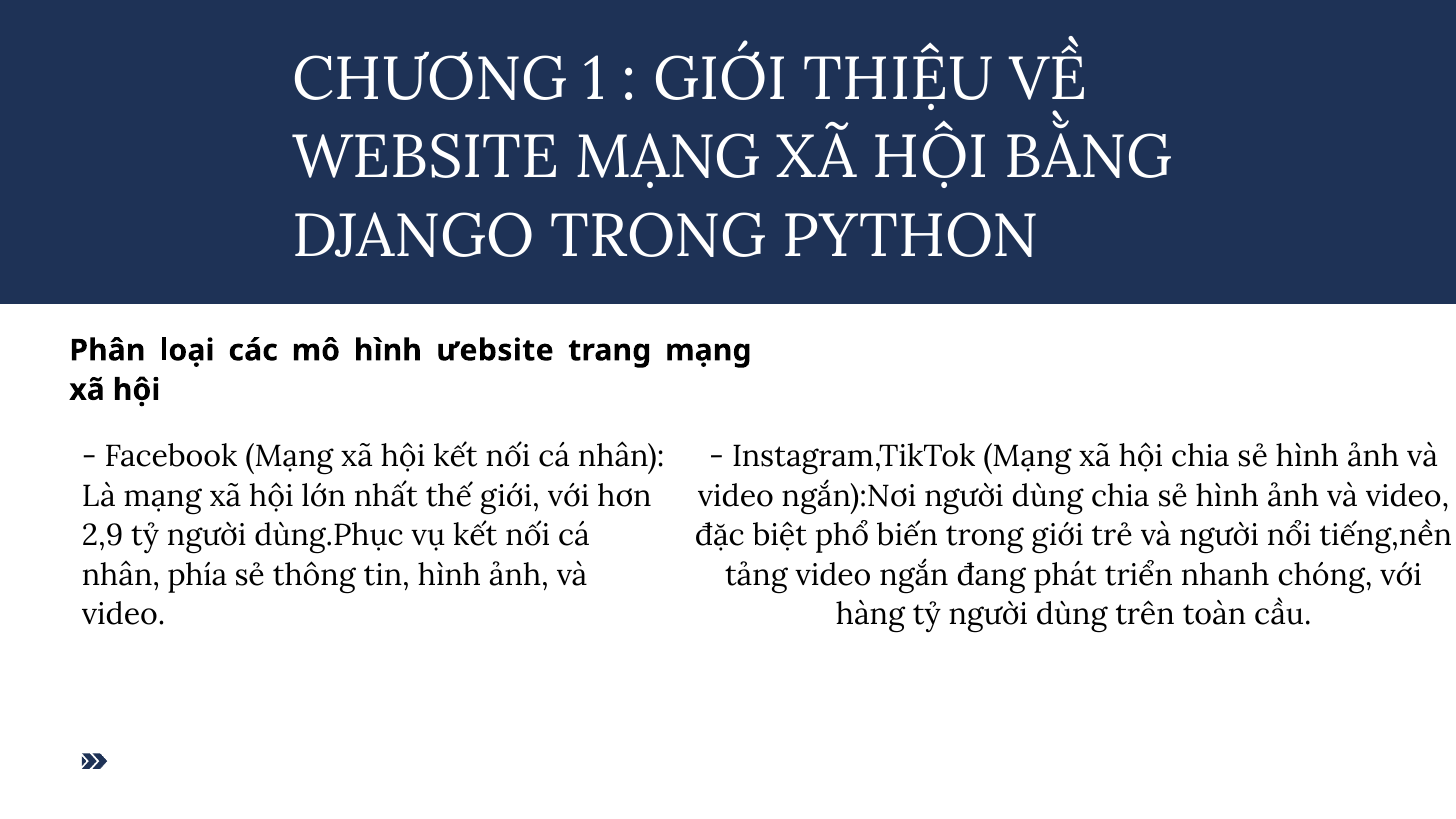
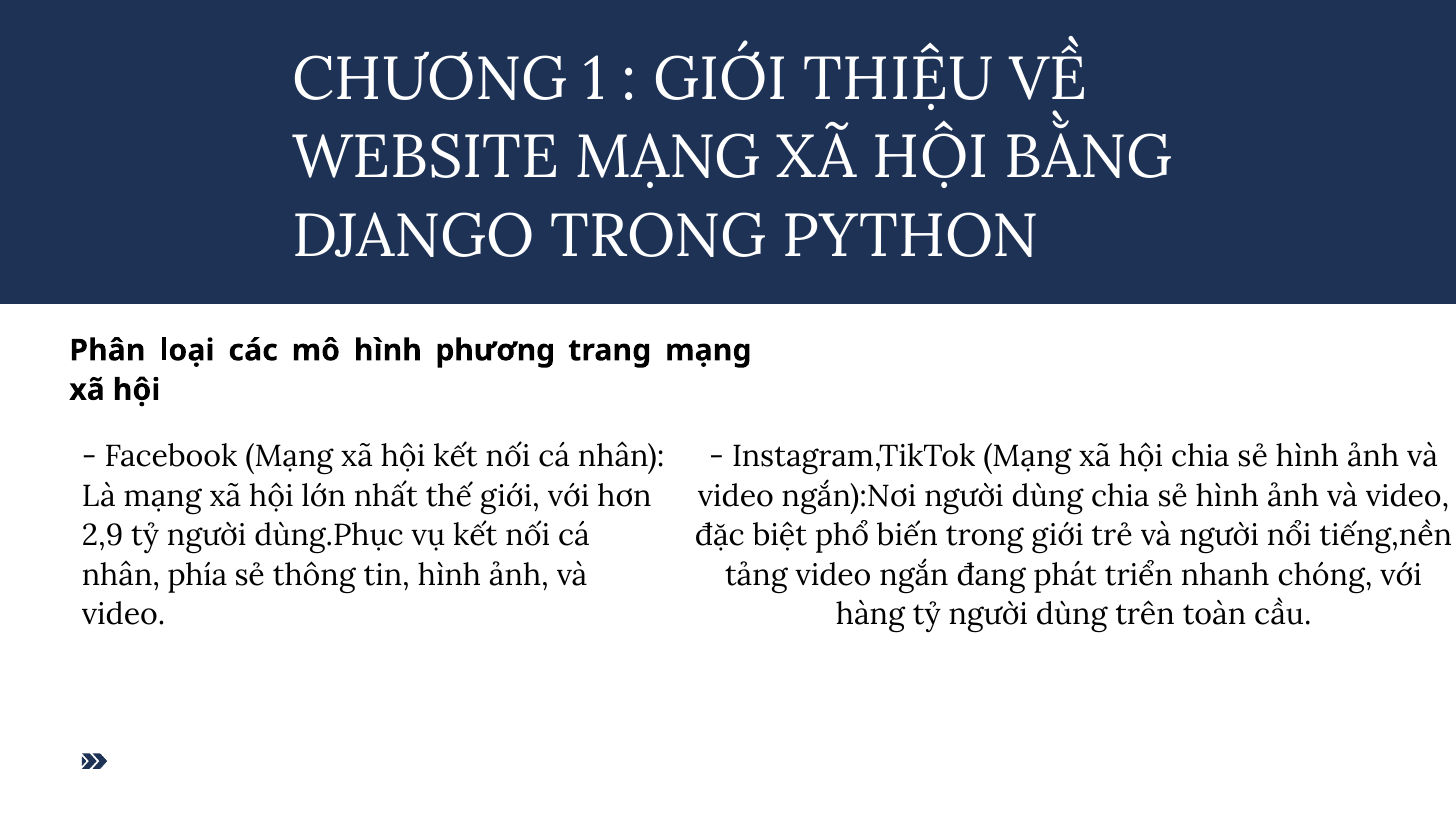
ưebsite: ưebsite -> phương
